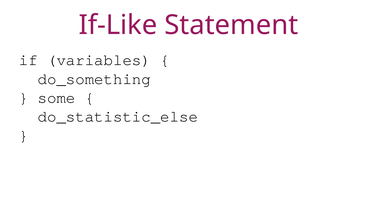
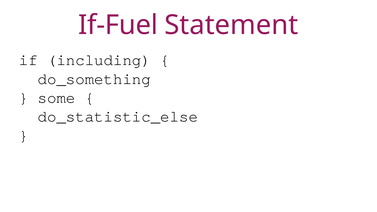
If-Like: If-Like -> If-Fuel
variables: variables -> including
